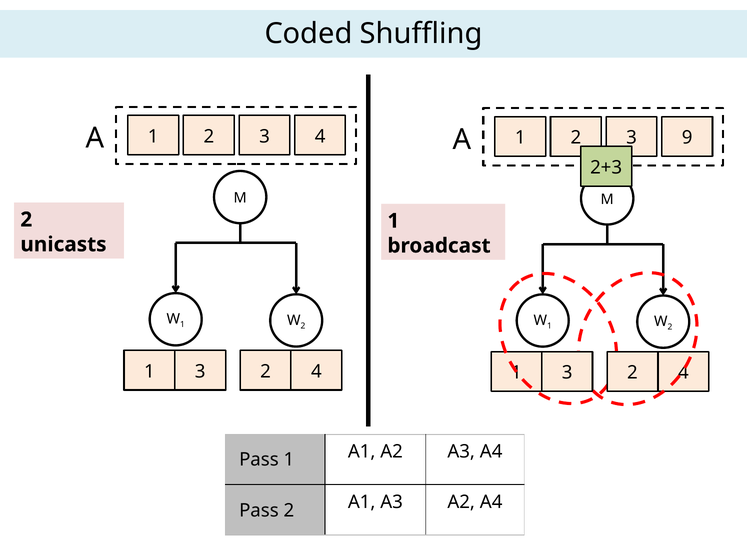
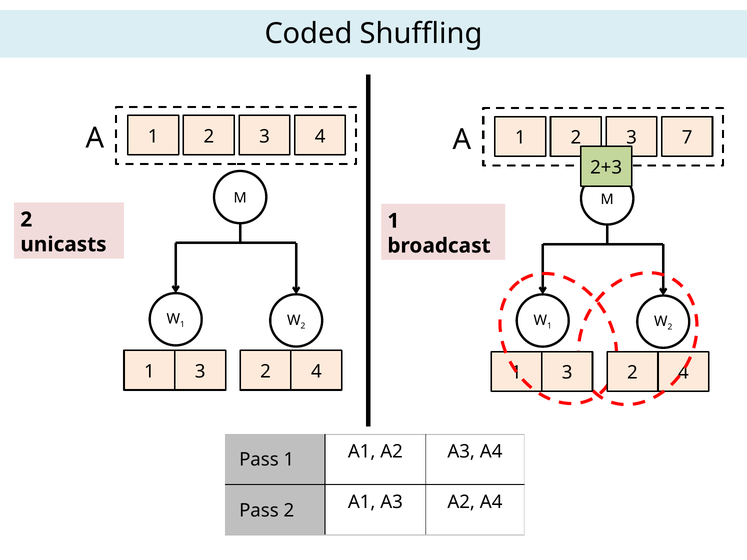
9: 9 -> 7
